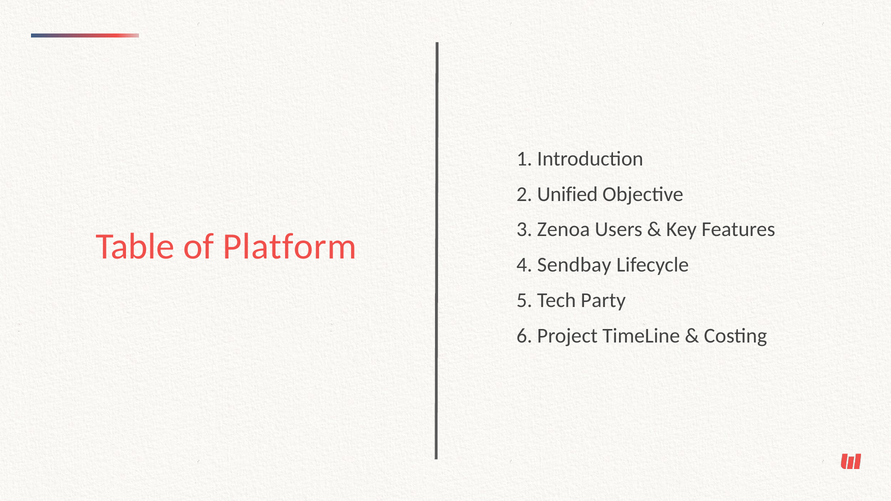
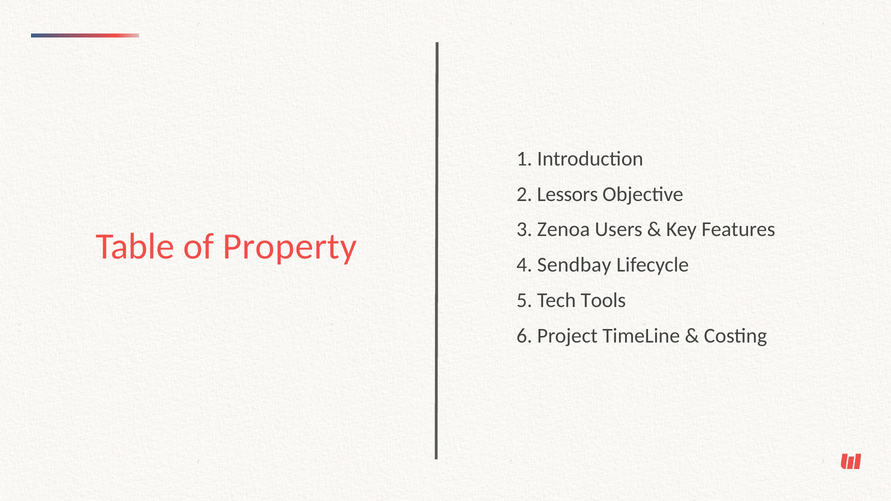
Unified: Unified -> Lessors
Platform: Platform -> Property
Party: Party -> Tools
